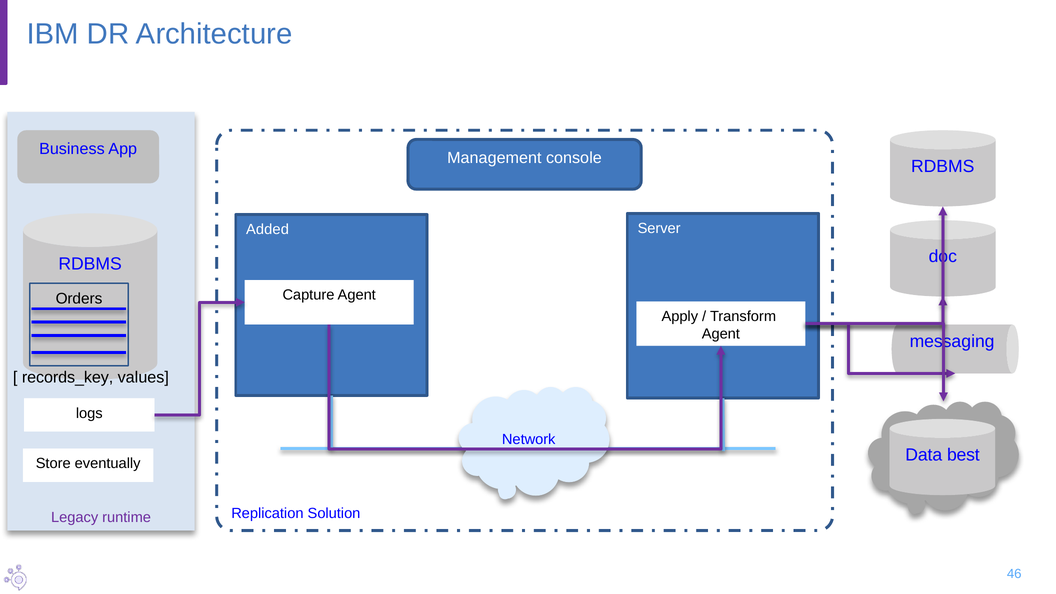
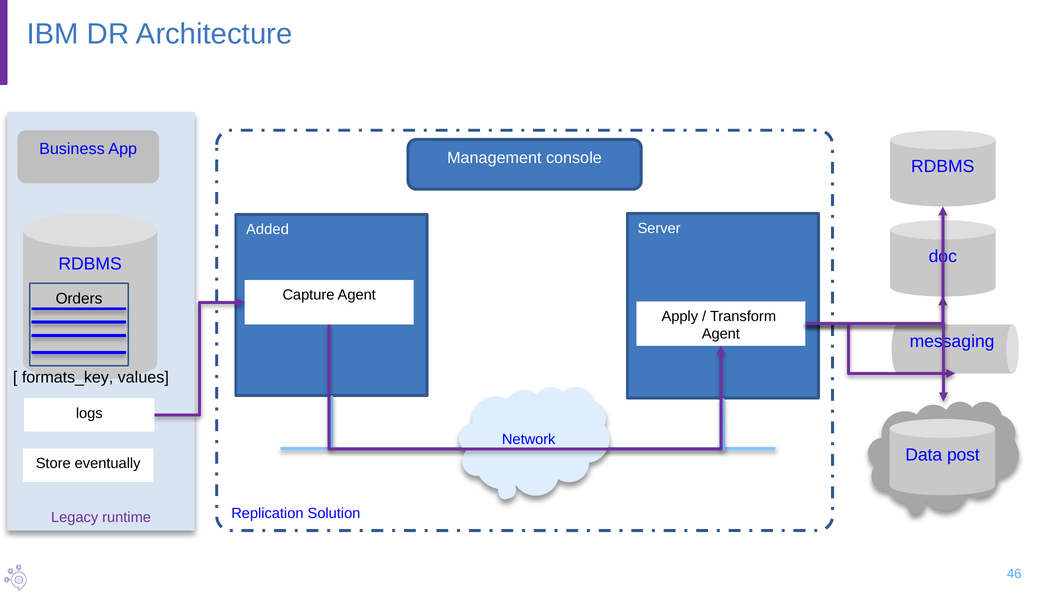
records_key: records_key -> formats_key
best: best -> post
